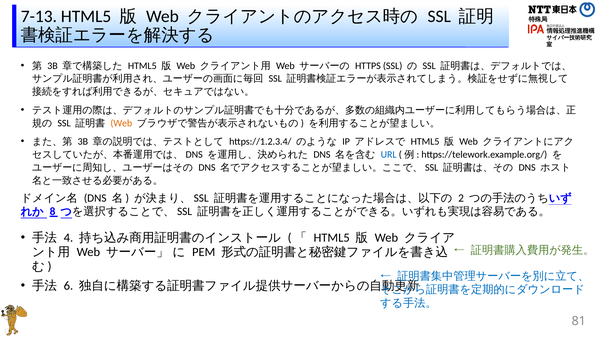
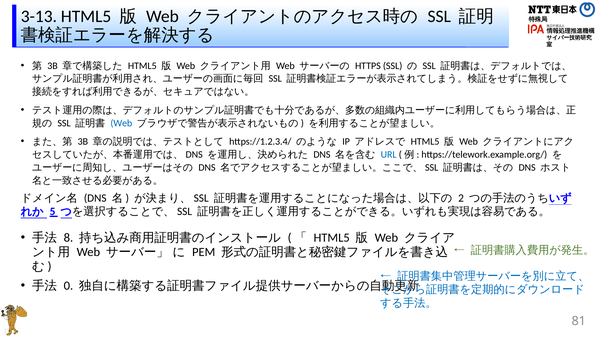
7-13: 7-13 -> 3-13
Web at (121, 123) colour: orange -> blue
8: 8 -> 5
4: 4 -> 8
6: 6 -> 0
